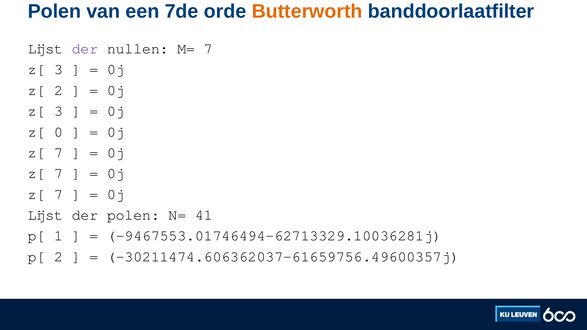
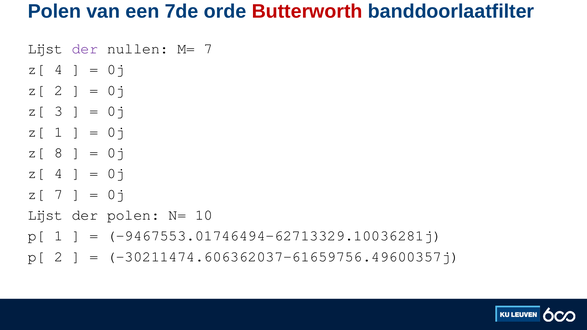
Butterworth colour: orange -> red
3 at (59, 70): 3 -> 4
z[ 0: 0 -> 1
7 at (59, 153): 7 -> 8
7 at (59, 174): 7 -> 4
41: 41 -> 10
